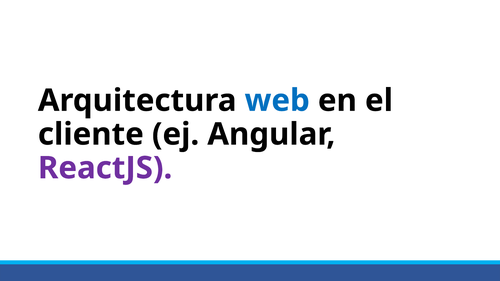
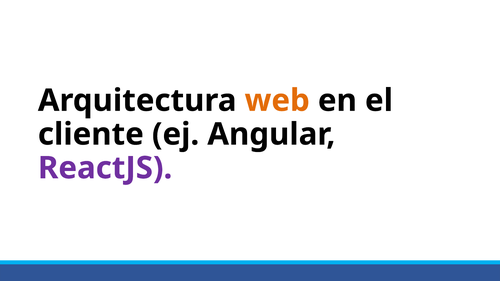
web colour: blue -> orange
